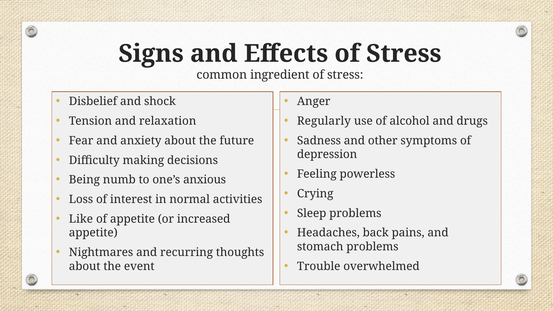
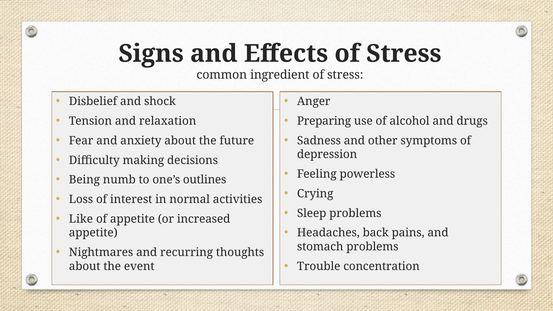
Regularly: Regularly -> Preparing
anxious: anxious -> outlines
overwhelmed: overwhelmed -> concentration
